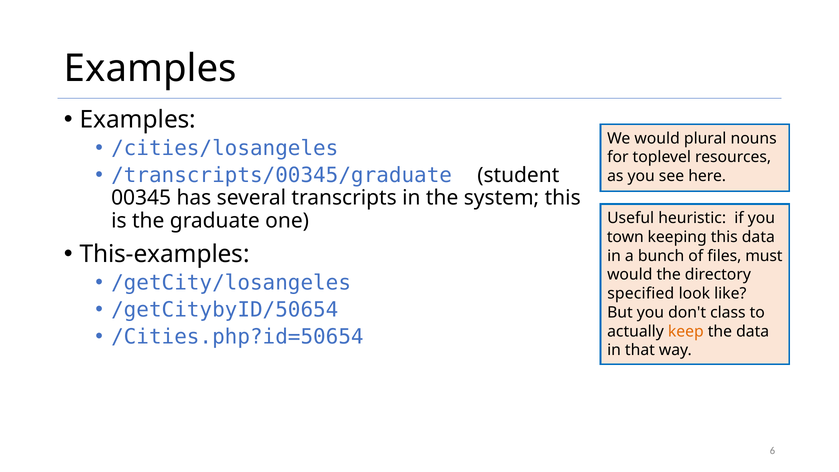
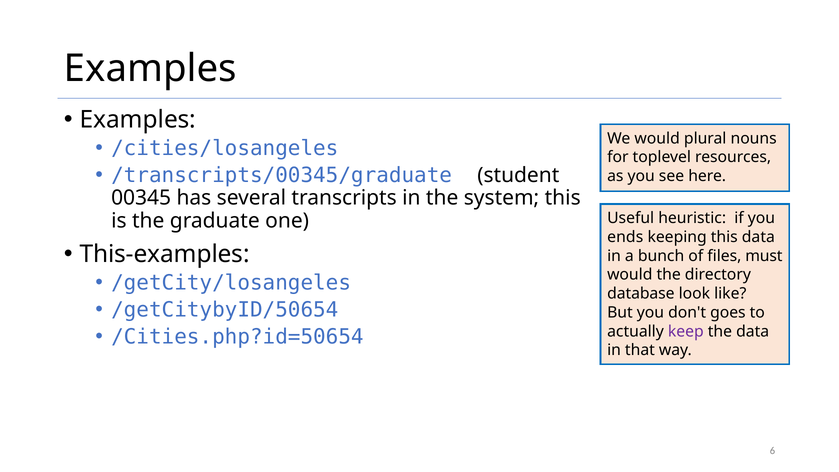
town: town -> ends
specified: specified -> database
class: class -> goes
keep colour: orange -> purple
